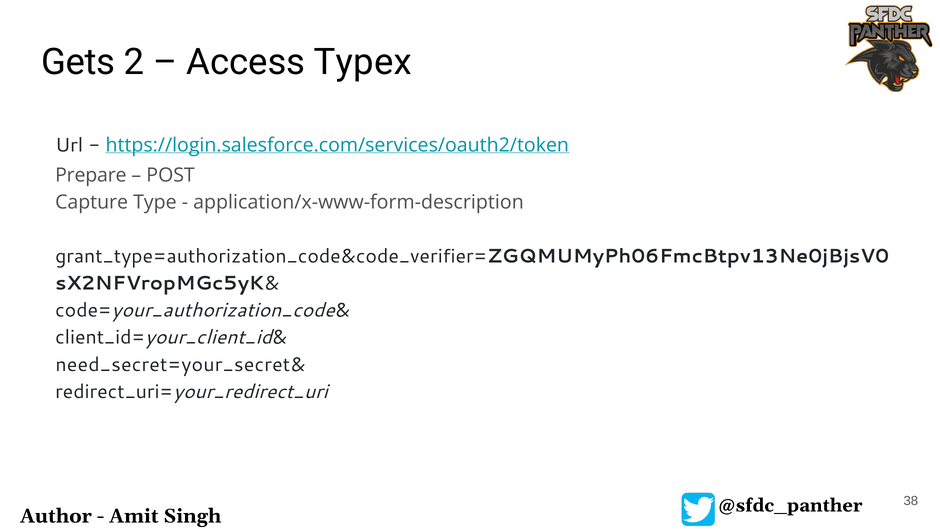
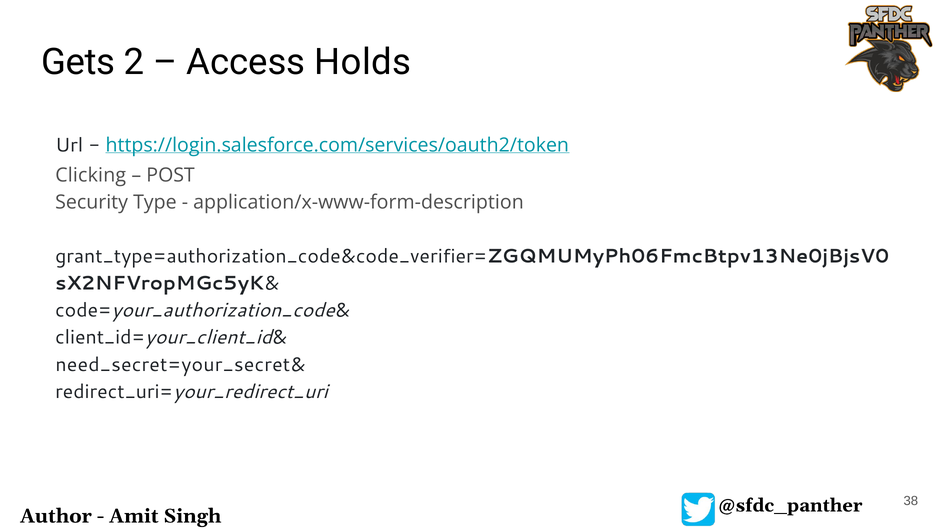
Typex: Typex -> Holds
Prepare: Prepare -> Clicking
Capture: Capture -> Security
